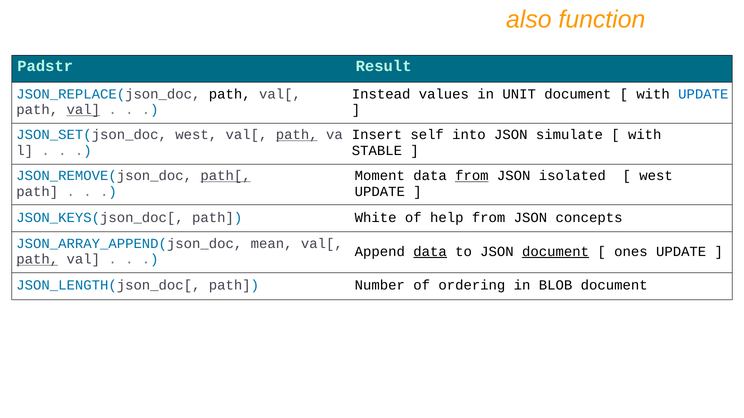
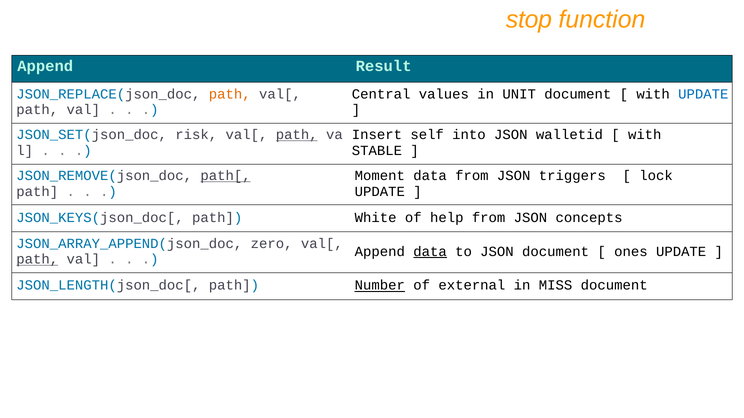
also: also -> stop
Padstr at (45, 66): Padstr -> Append
path at (230, 94) colour: black -> orange
Instead: Instead -> Central
val at (83, 110) underline: present -> none
west at (196, 135): west -> risk
simulate: simulate -> walletid
from at (472, 176) underline: present -> none
isolated: isolated -> triggers
west at (656, 176): west -> lock
mean: mean -> zero
document at (556, 252) underline: present -> none
Number underline: none -> present
ordering: ordering -> external
BLOB: BLOB -> MISS
